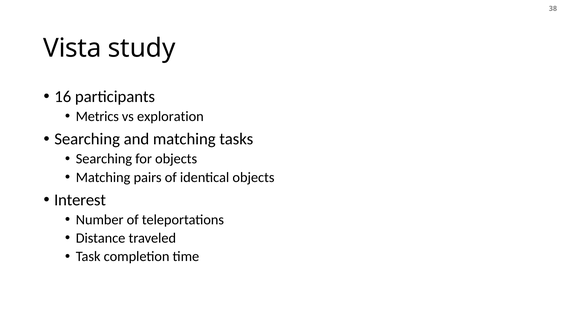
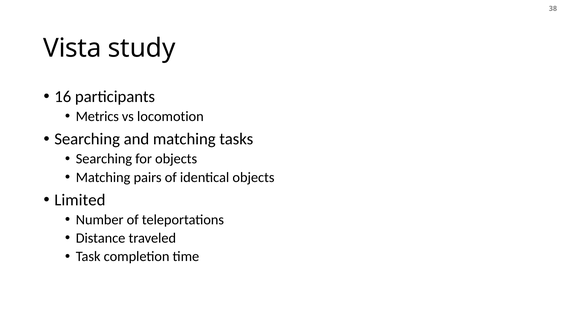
exploration: exploration -> locomotion
Interest: Interest -> Limited
